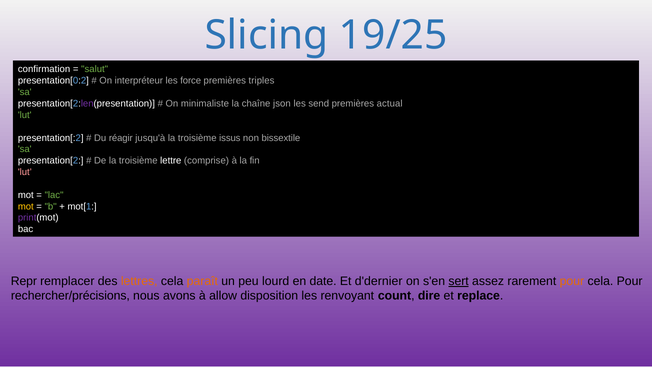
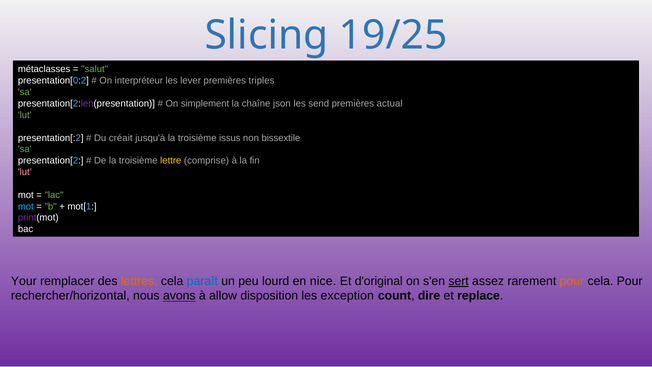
confirmation: confirmation -> métaclasses
force: force -> lever
minimaliste: minimaliste -> simplement
réagir: réagir -> créait
lettre colour: white -> yellow
mot at (26, 206) colour: yellow -> light blue
Repr: Repr -> Your
paraît colour: orange -> blue
date: date -> nice
d'dernier: d'dernier -> d'original
rechercher/précisions: rechercher/précisions -> rechercher/horizontal
avons underline: none -> present
renvoyant: renvoyant -> exception
